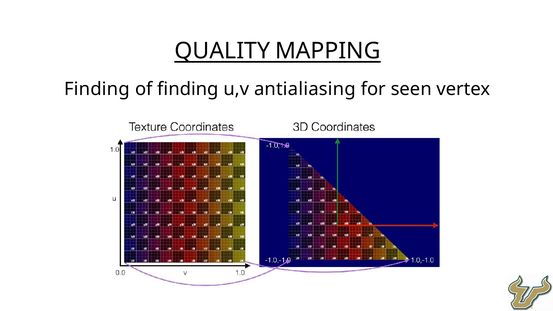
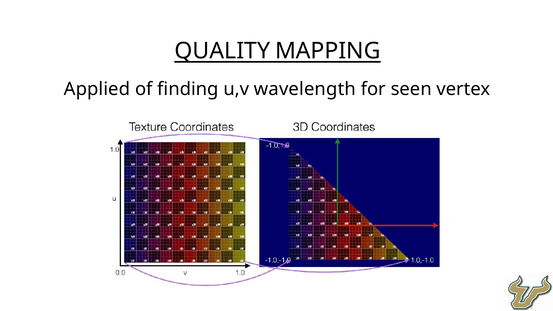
Finding at (97, 89): Finding -> Applied
antialiasing: antialiasing -> wavelength
